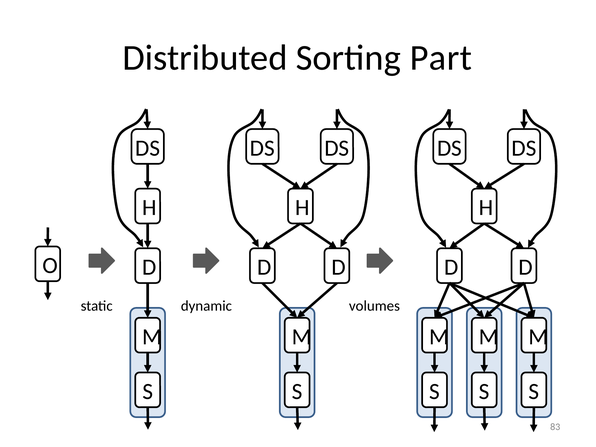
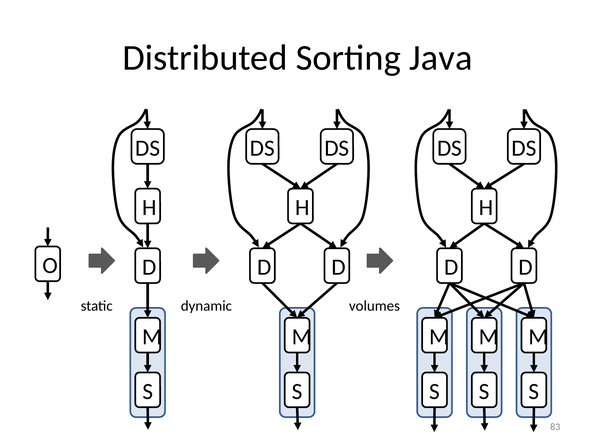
Part: Part -> Java
